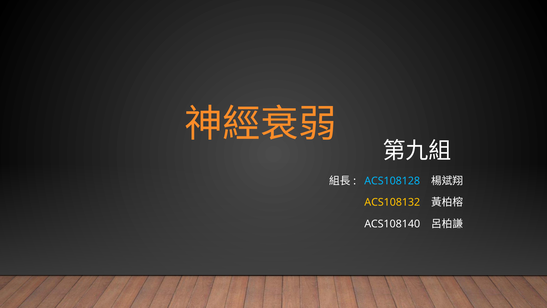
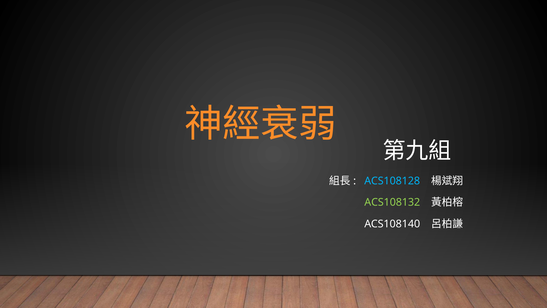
ACS108132 colour: yellow -> light green
